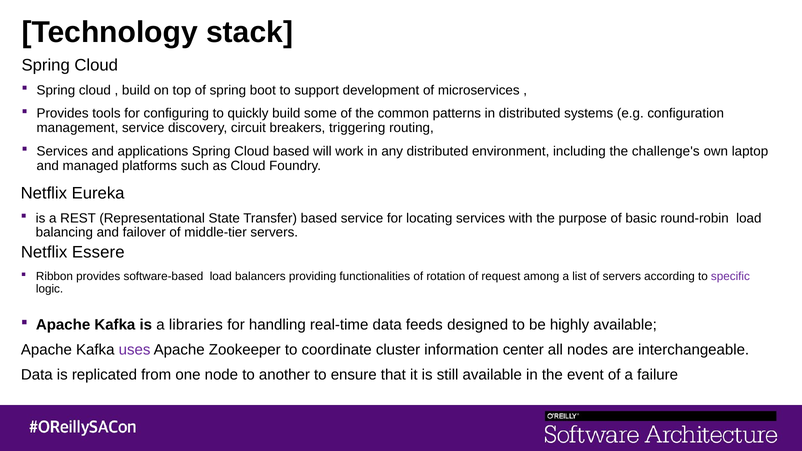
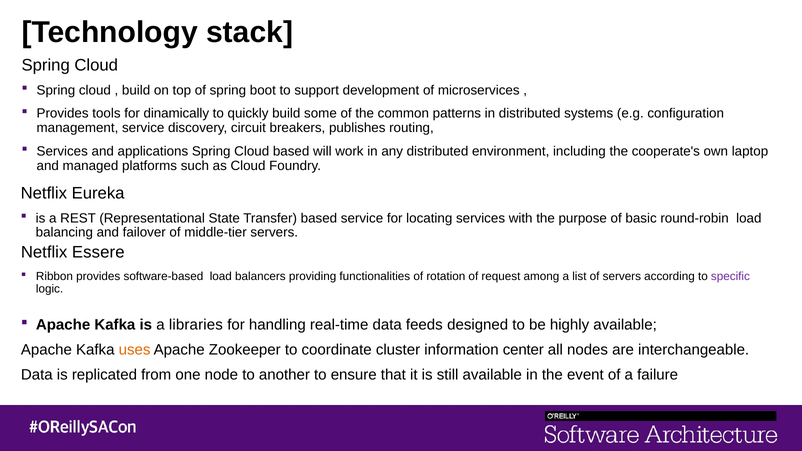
configuring: configuring -> dinamically
triggering: triggering -> publishes
challenge's: challenge's -> cooperate's
uses colour: purple -> orange
